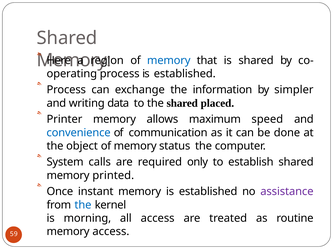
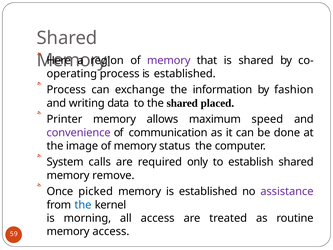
memory at (169, 60) colour: blue -> purple
simpler: simpler -> fashion
convenience colour: blue -> purple
object: object -> image
printed: printed -> remove
instant: instant -> picked
